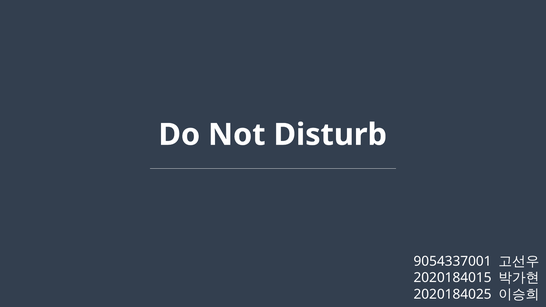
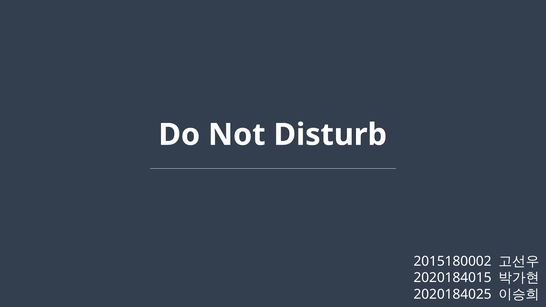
9054337001: 9054337001 -> 2015180002
